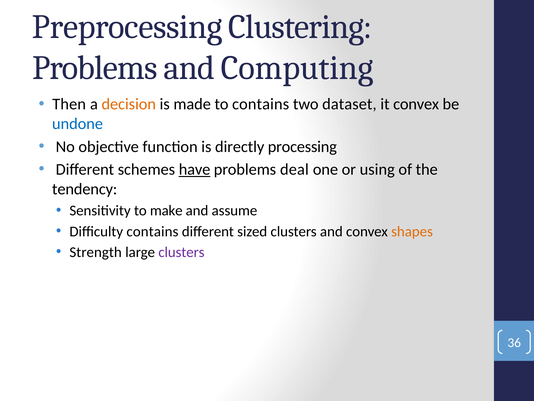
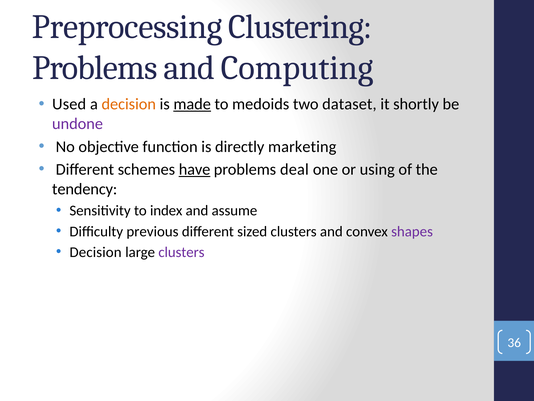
Then: Then -> Used
made underline: none -> present
to contains: contains -> medoids
it convex: convex -> shortly
undone colour: blue -> purple
processing: processing -> marketing
make: make -> index
Difficulty contains: contains -> previous
shapes colour: orange -> purple
Strength at (96, 252): Strength -> Decision
